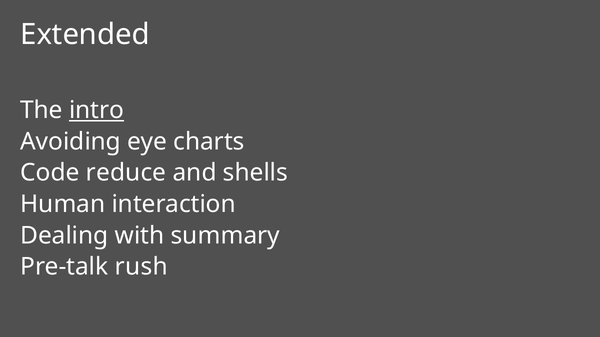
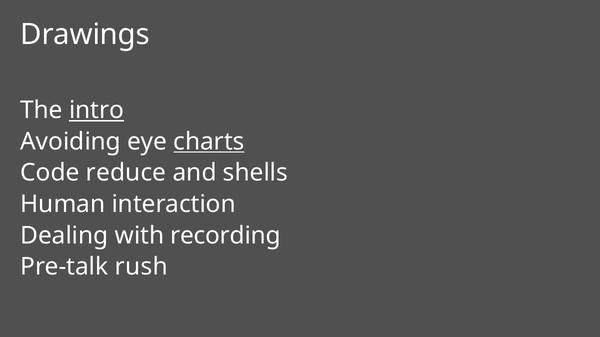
Extended: Extended -> Drawings
charts underline: none -> present
summary: summary -> recording
